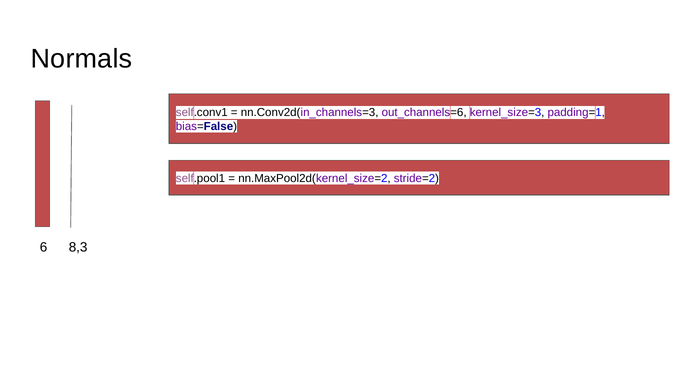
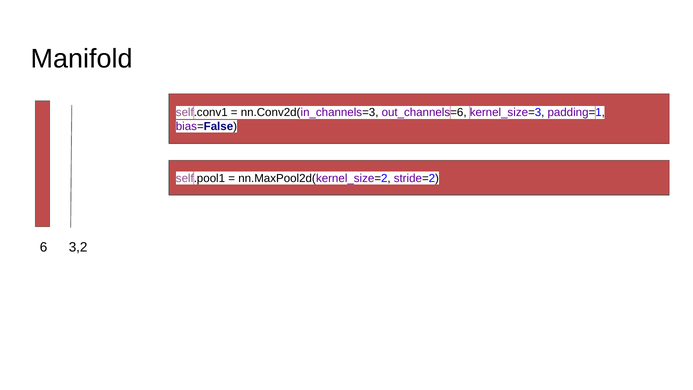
Normals: Normals -> Manifold
8,3: 8,3 -> 3,2
